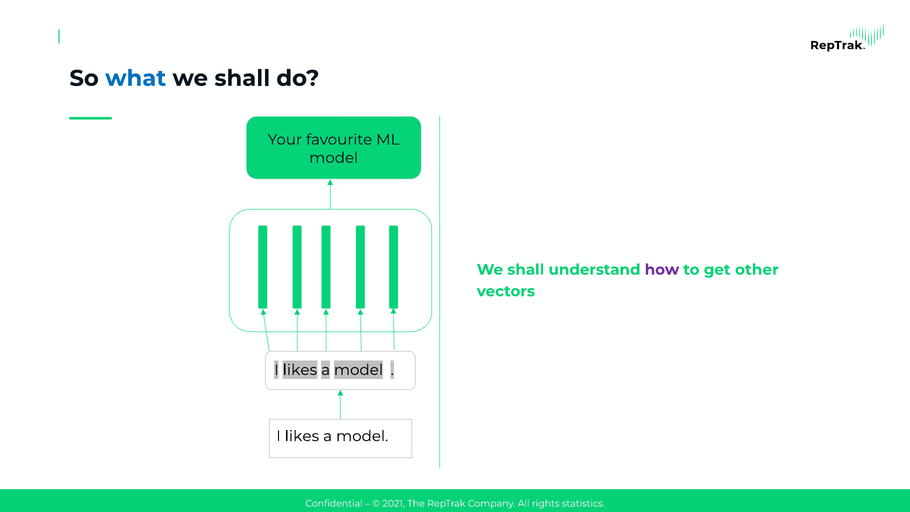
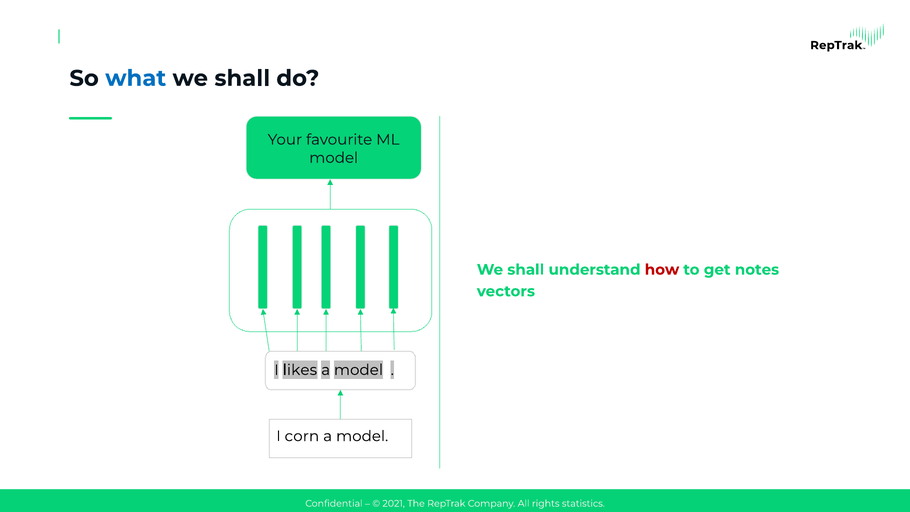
how colour: purple -> red
other: other -> notes
likes at (302, 436): likes -> corn
